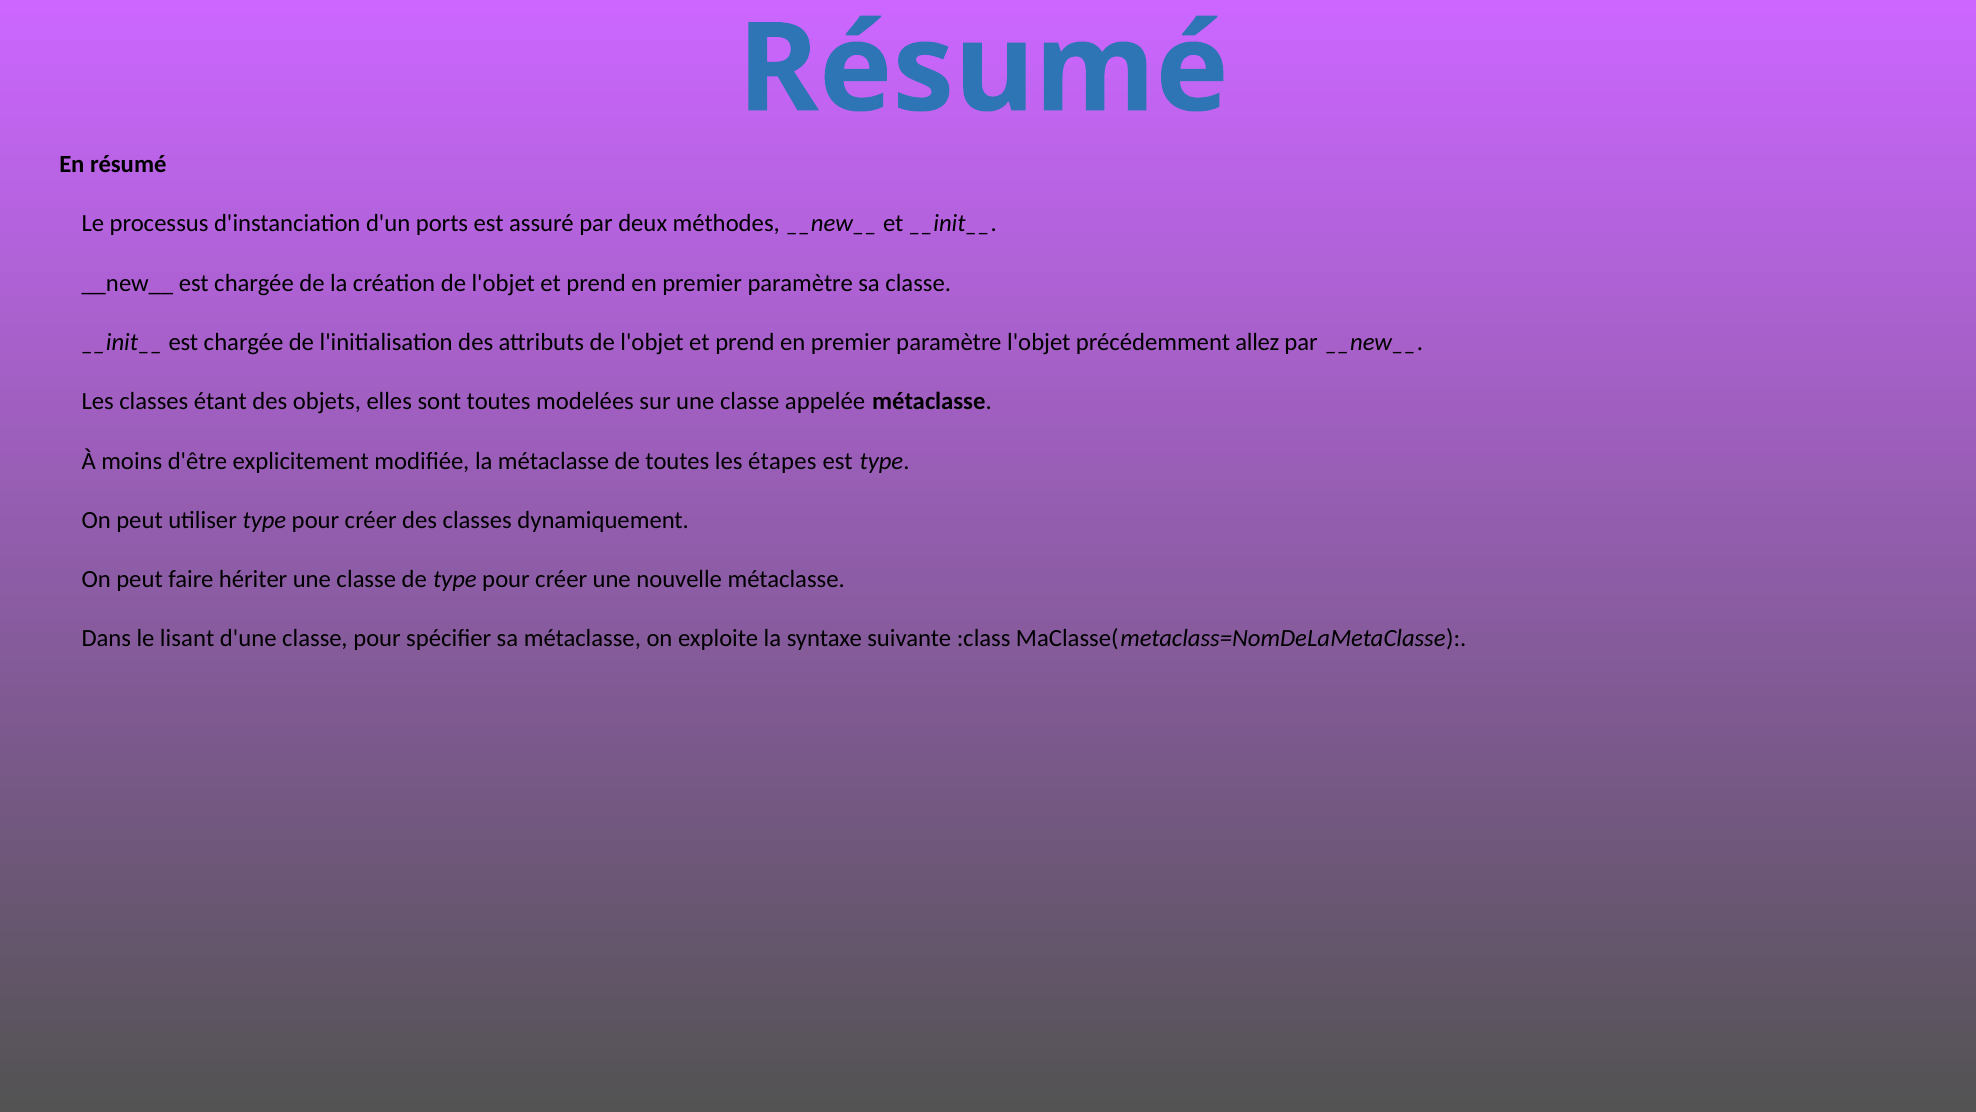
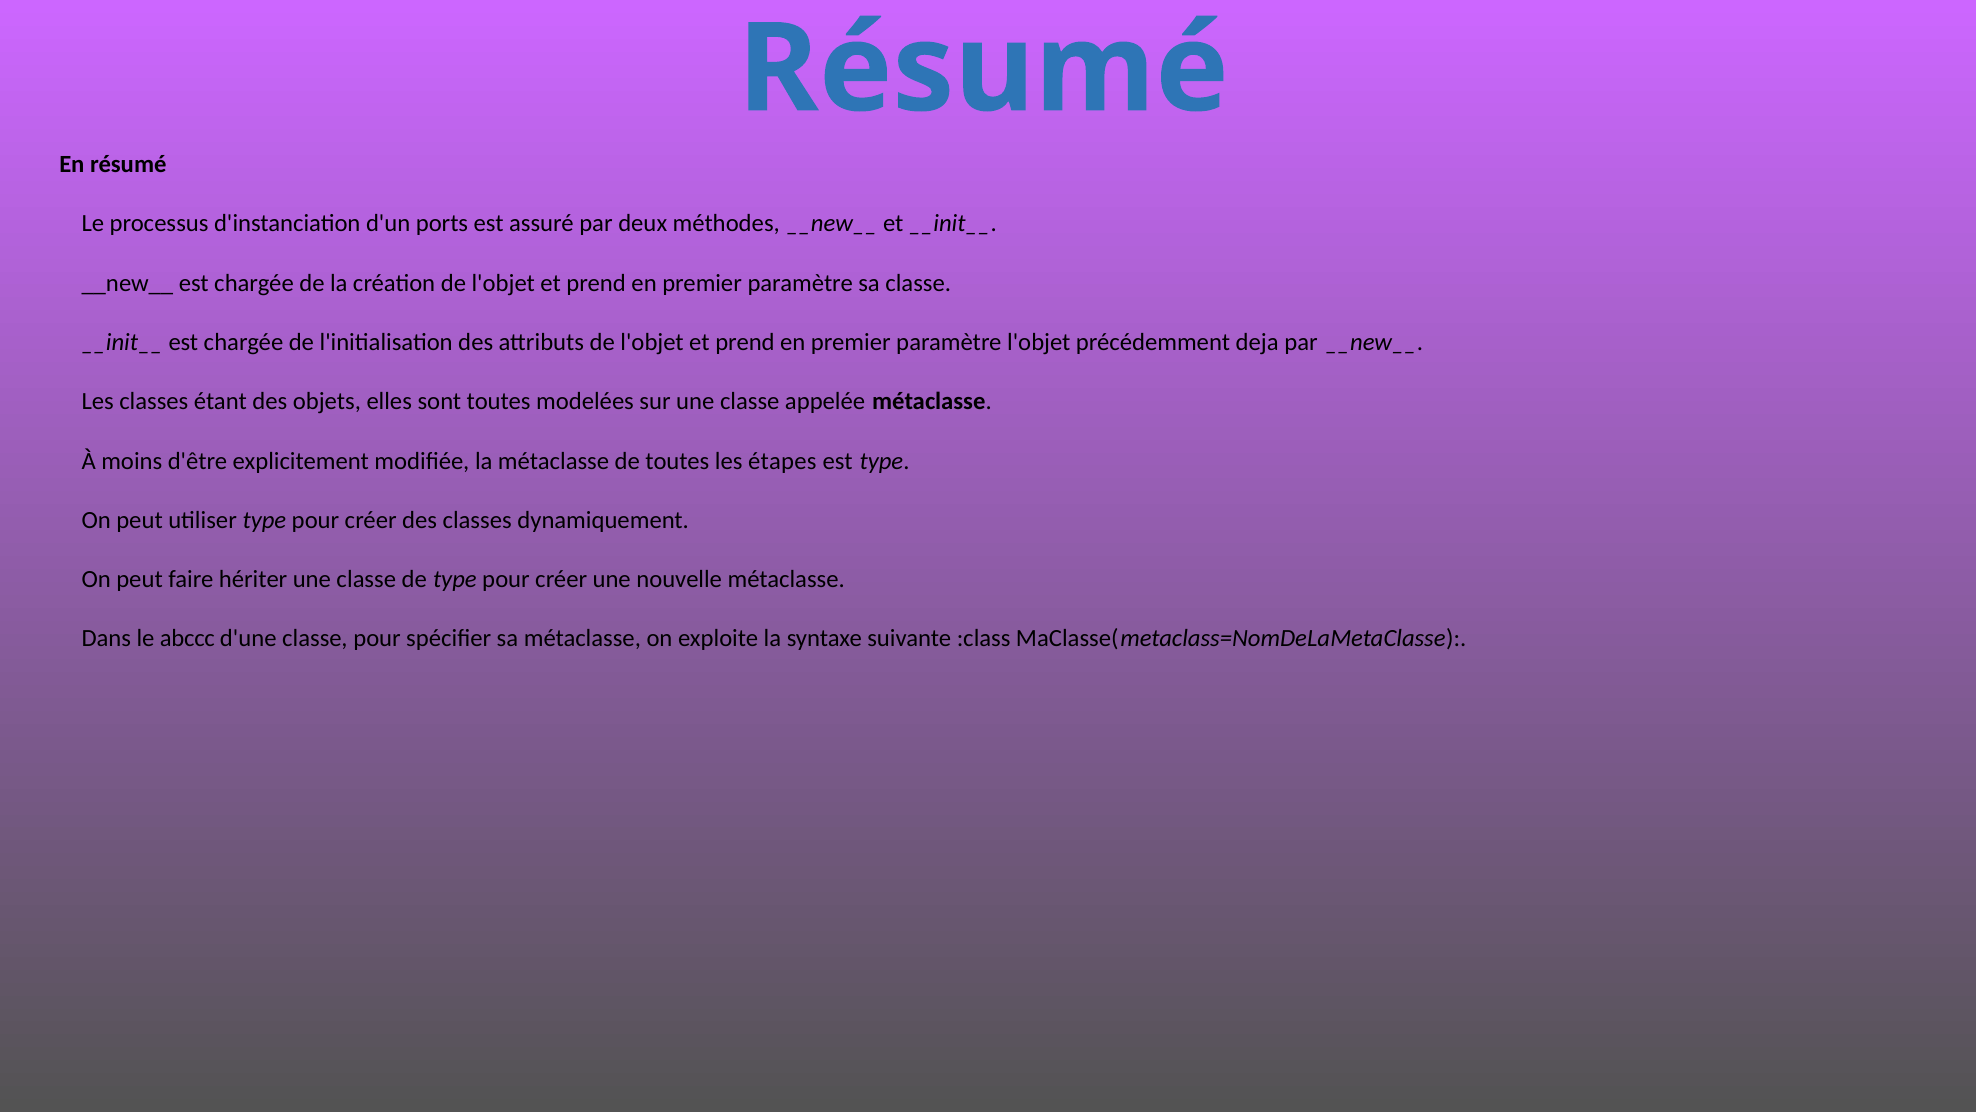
allez: allez -> deja
lisant: lisant -> abccc
